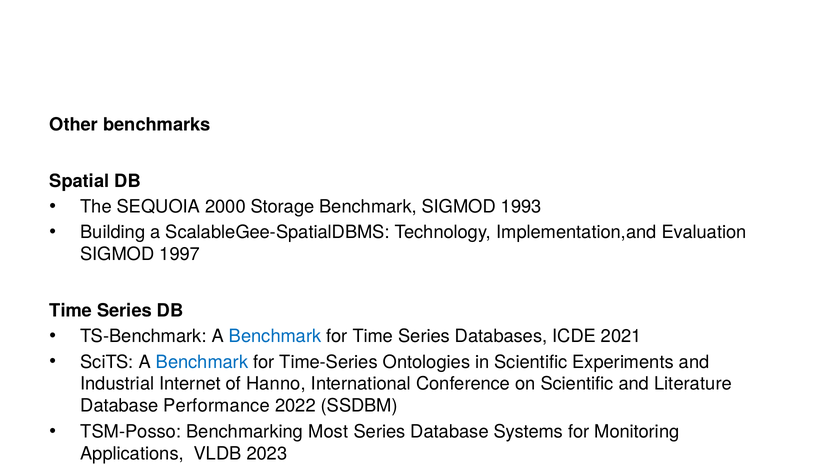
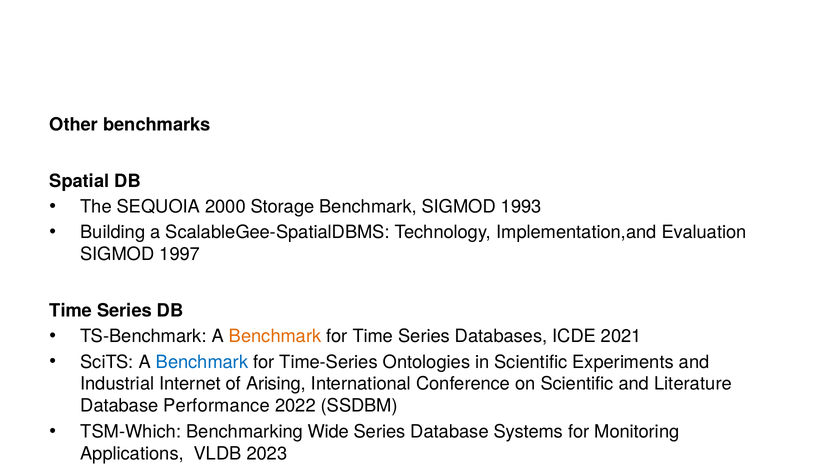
Benchmark at (275, 336) colour: blue -> orange
Hanno: Hanno -> Arising
TSM-Posso: TSM-Posso -> TSM-Which
Most: Most -> Wide
